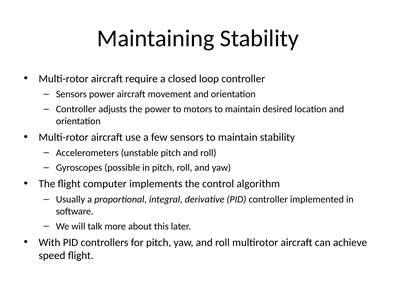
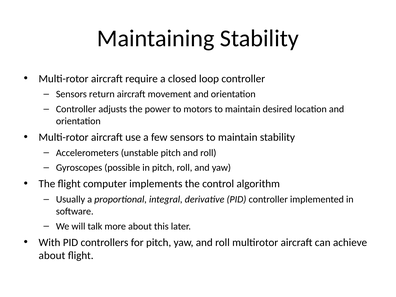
Sensors power: power -> return
speed at (52, 256): speed -> about
